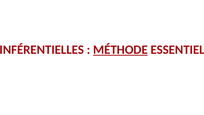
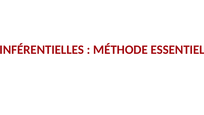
MÉTHODE underline: present -> none
